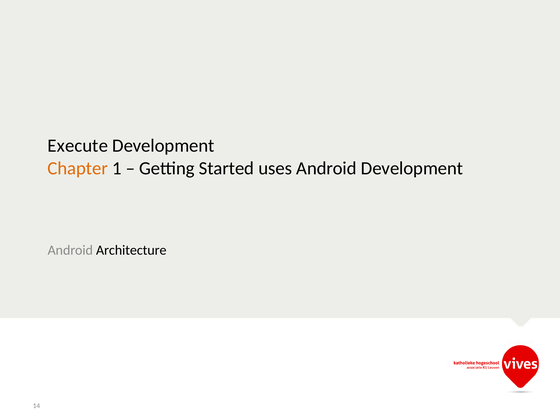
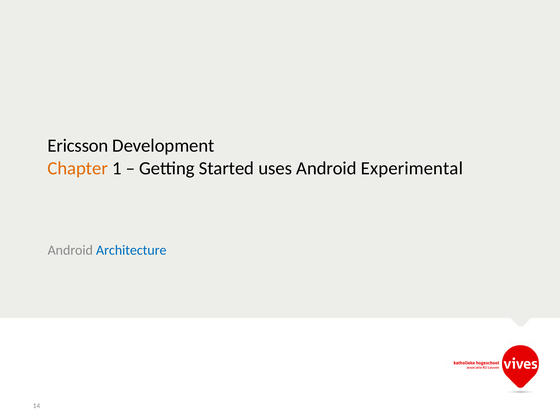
Execute: Execute -> Ericsson
Android Development: Development -> Experimental
Architecture colour: black -> blue
